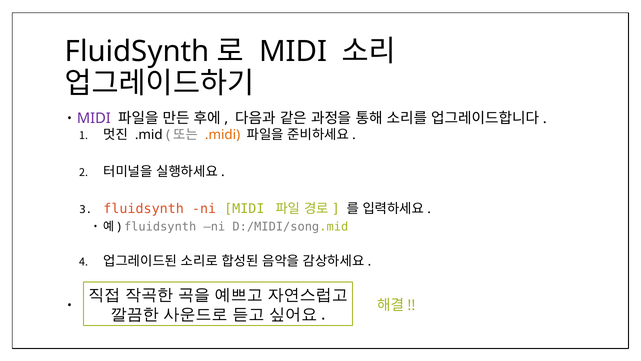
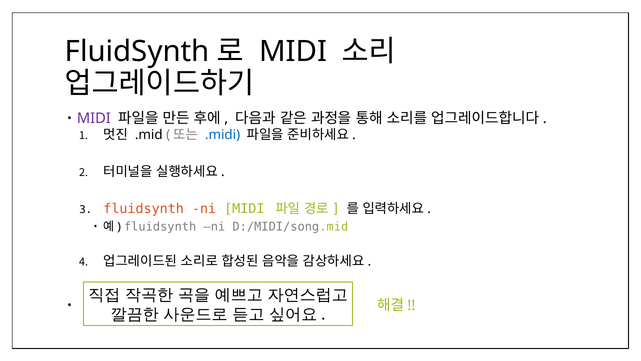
.midi colour: orange -> blue
